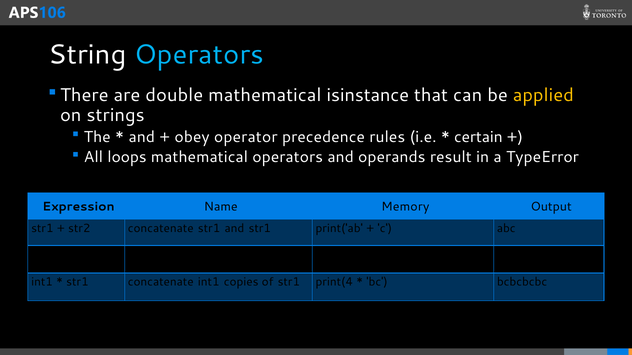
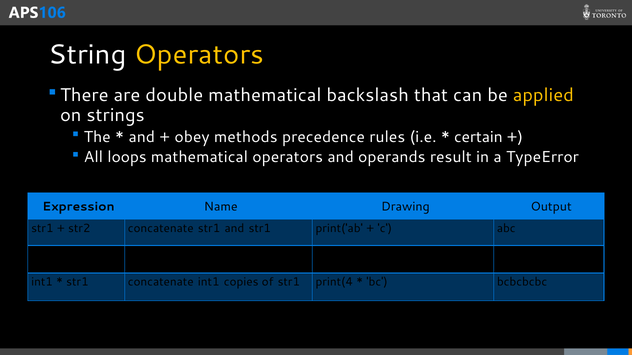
Operators at (199, 55) colour: light blue -> yellow
isinstance: isinstance -> backslash
operator: operator -> methods
Memory: Memory -> Drawing
